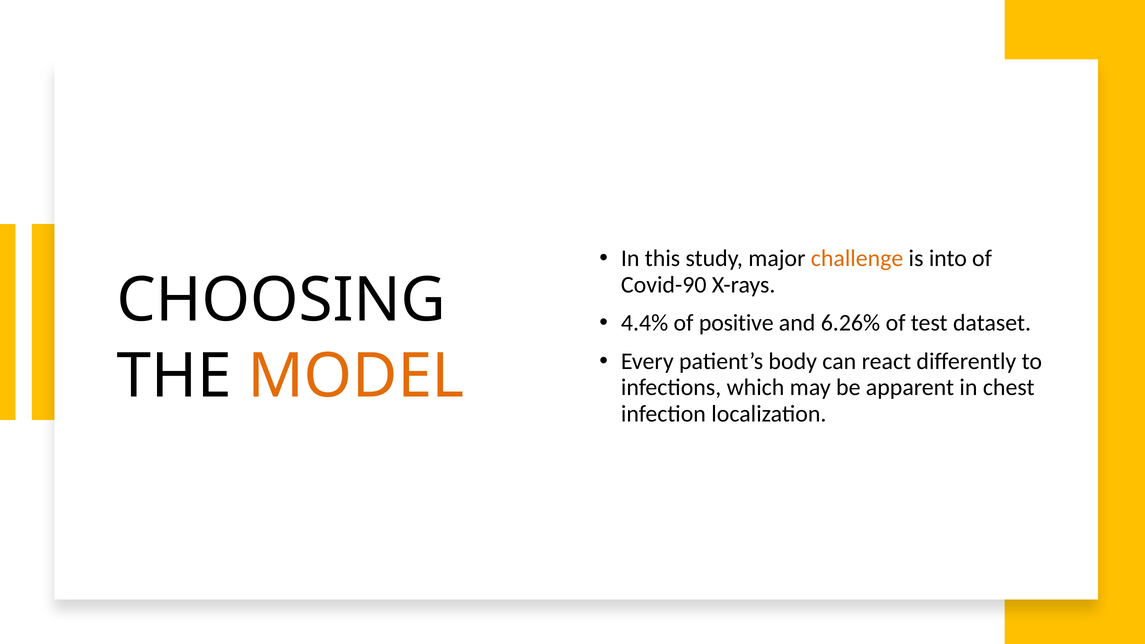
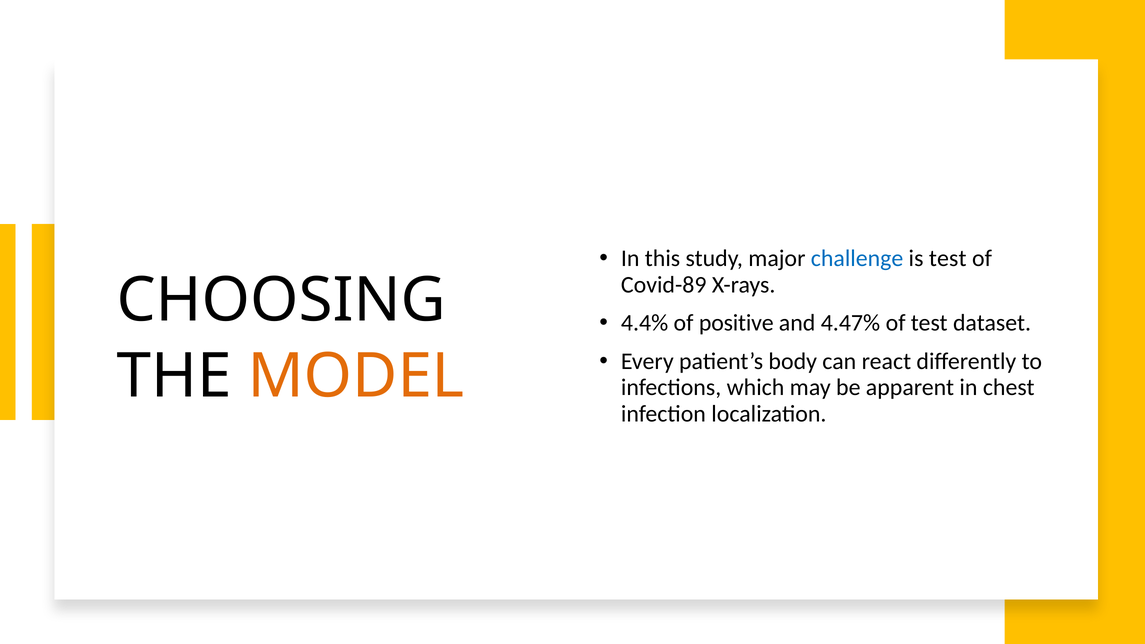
challenge colour: orange -> blue
is into: into -> test
Covid-90: Covid-90 -> Covid-89
6.26%: 6.26% -> 4.47%
